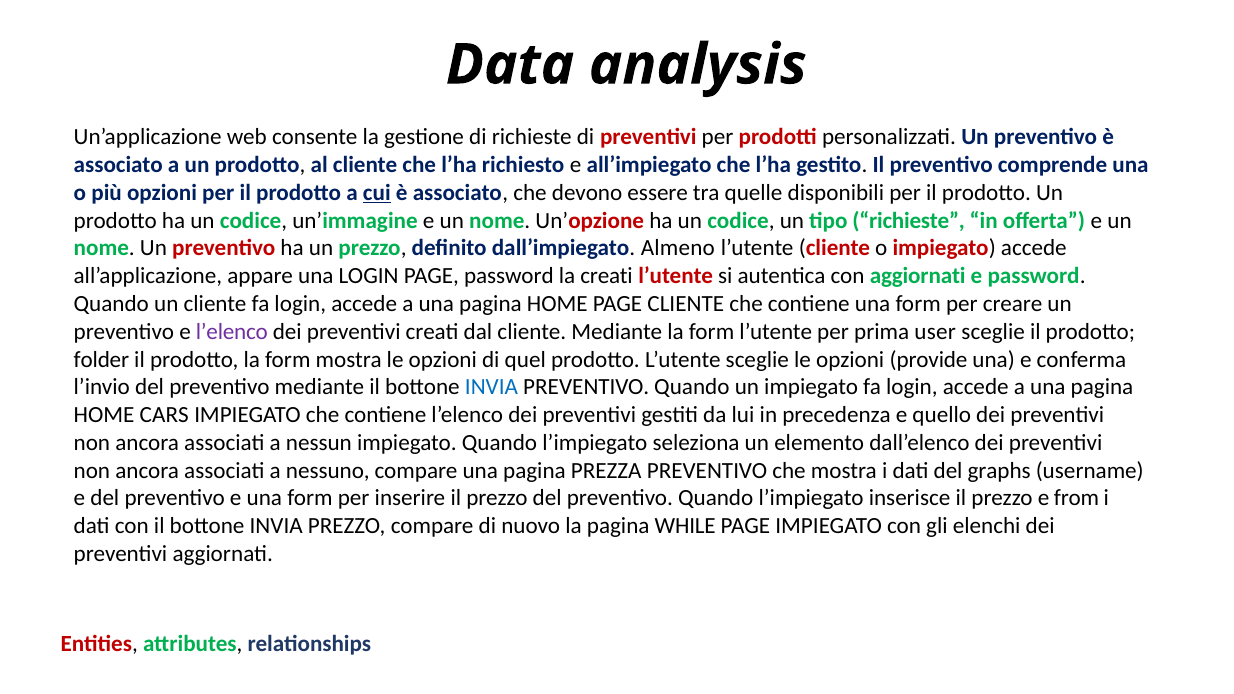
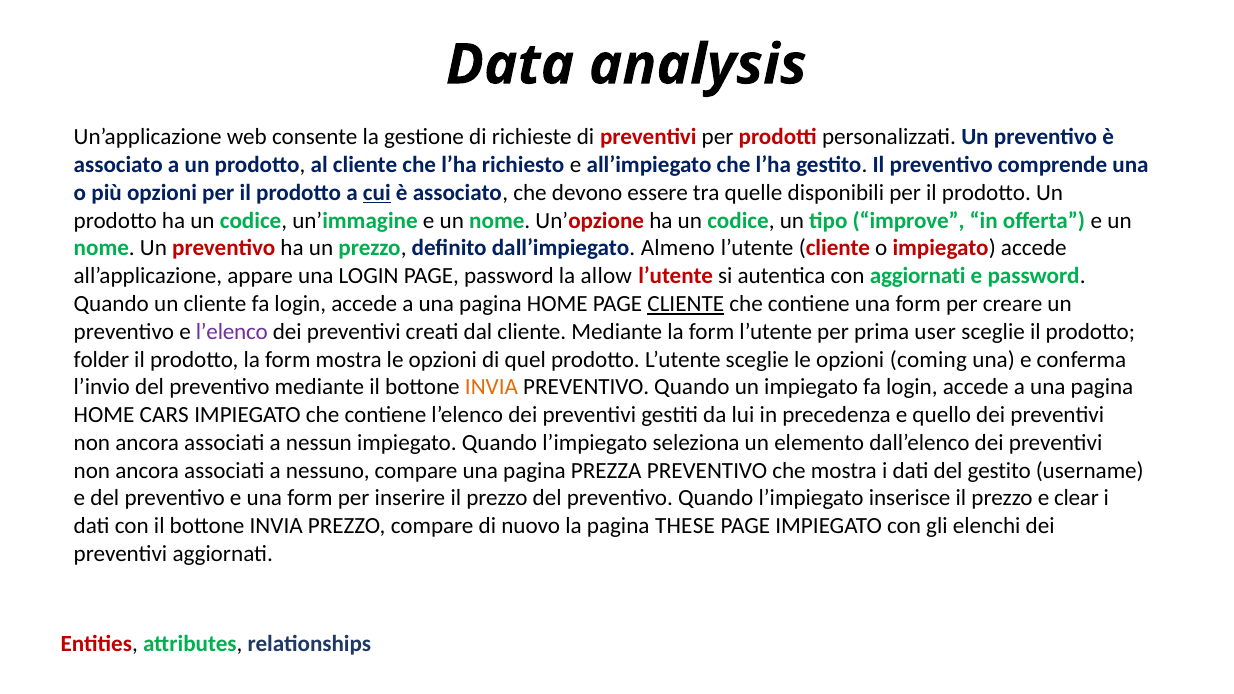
tipo richieste: richieste -> improve
la creati: creati -> allow
CLIENTE at (686, 304) underline: none -> present
provide: provide -> coming
INVIA at (491, 387) colour: blue -> orange
del graphs: graphs -> gestito
from: from -> clear
WHILE: WHILE -> THESE
